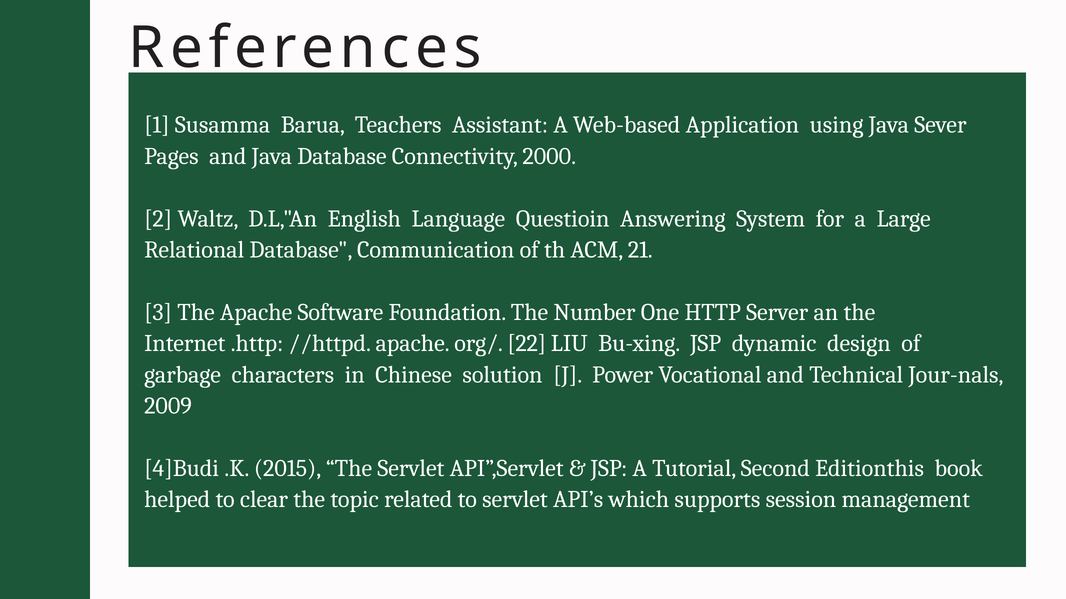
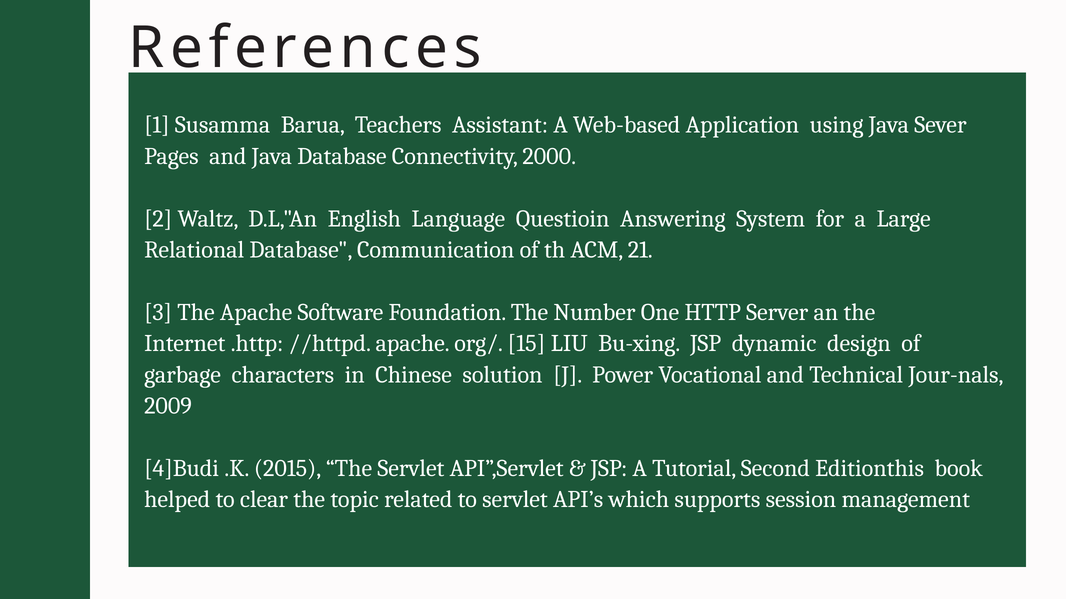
22: 22 -> 15
